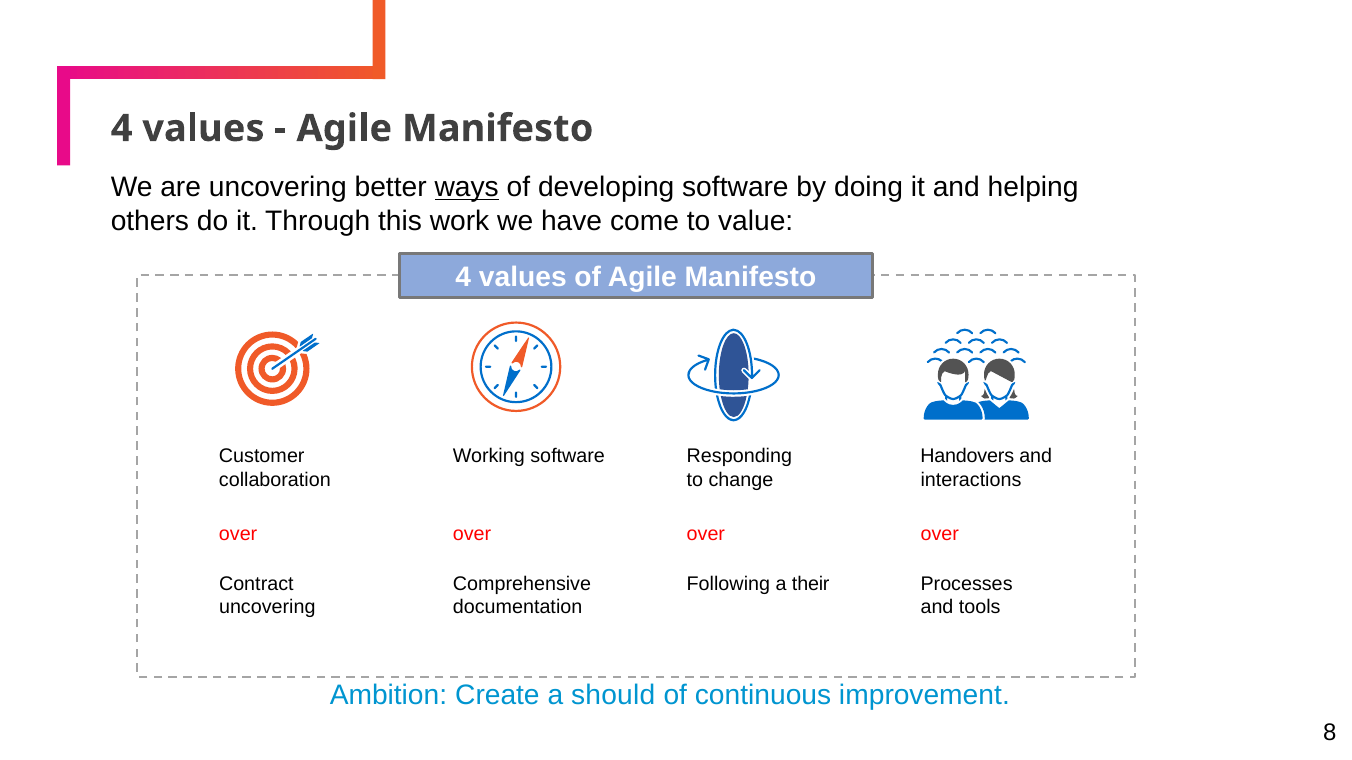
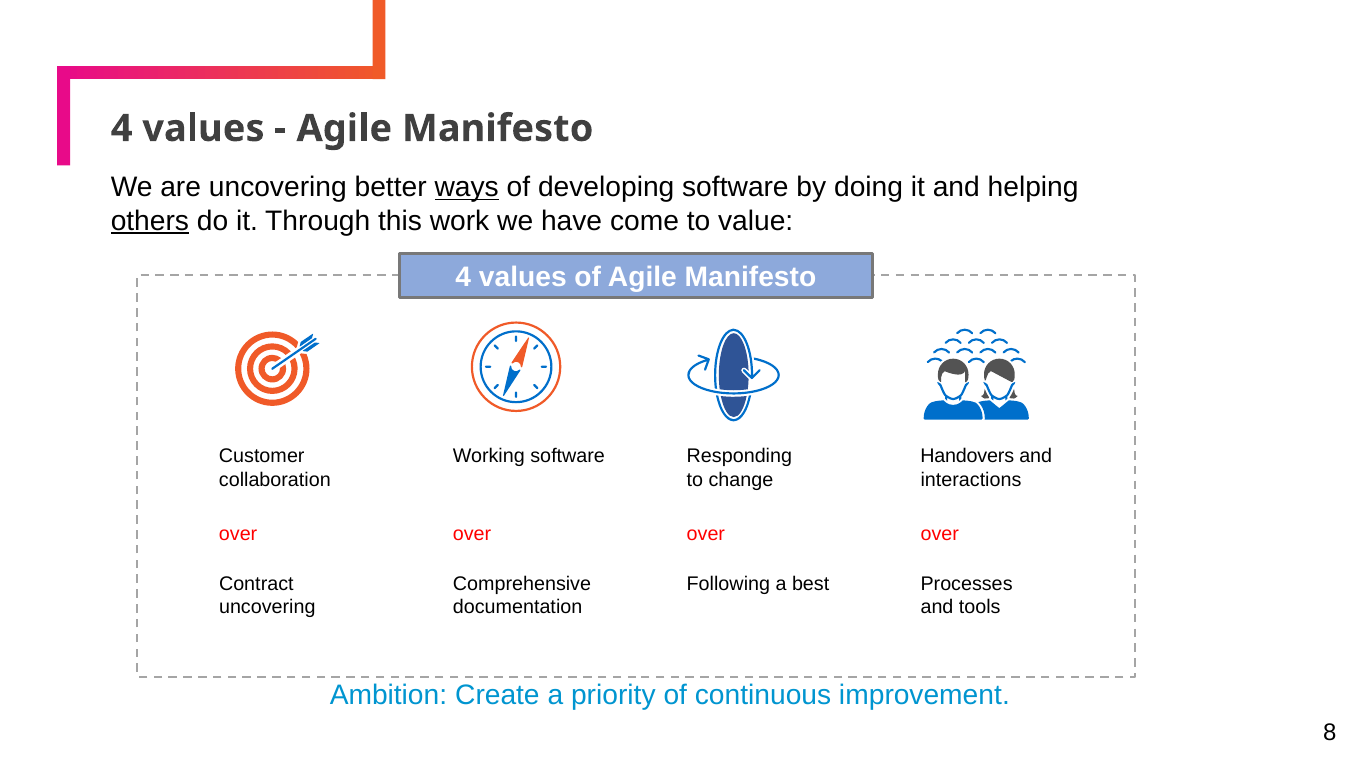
others underline: none -> present
their: their -> best
should: should -> priority
